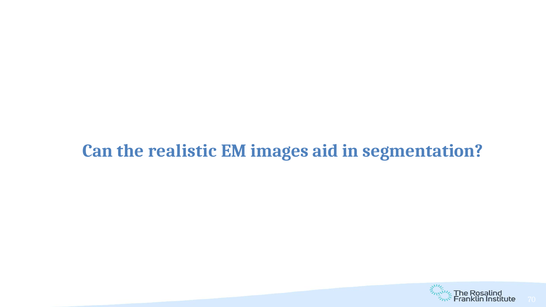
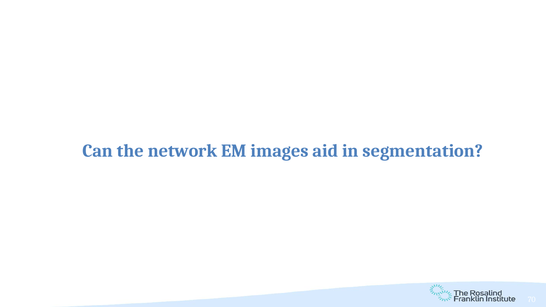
realistic: realistic -> network
